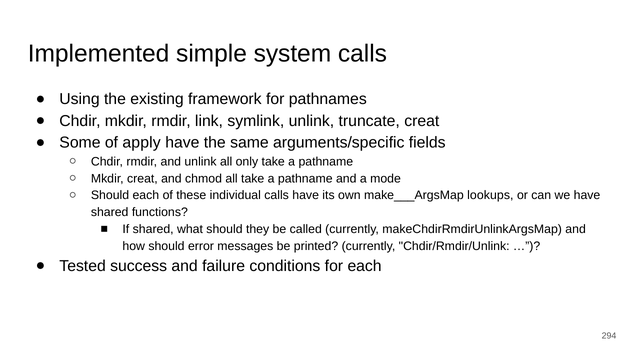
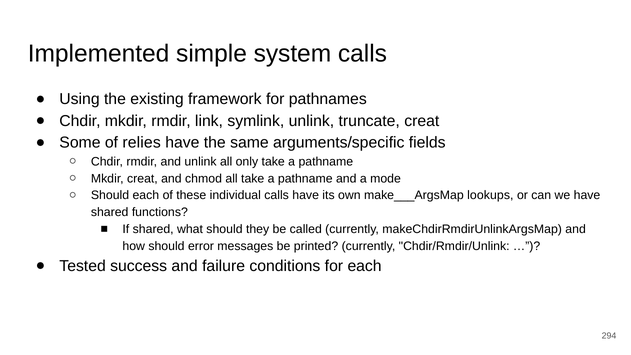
apply: apply -> relies
